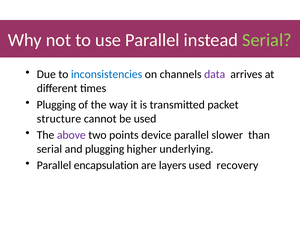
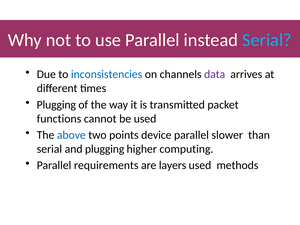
Serial at (267, 40) colour: light green -> light blue
structure: structure -> functions
above colour: purple -> blue
underlying: underlying -> computing
encapsulation: encapsulation -> requirements
recovery: recovery -> methods
